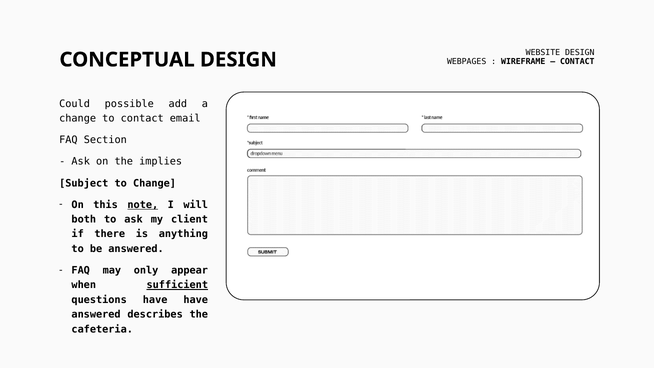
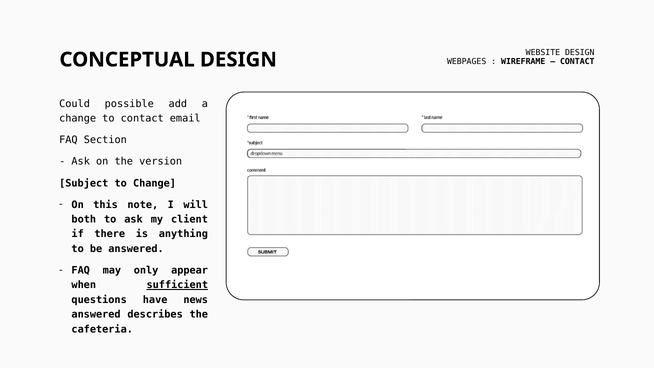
implies: implies -> version
note underline: present -> none
have have: have -> news
